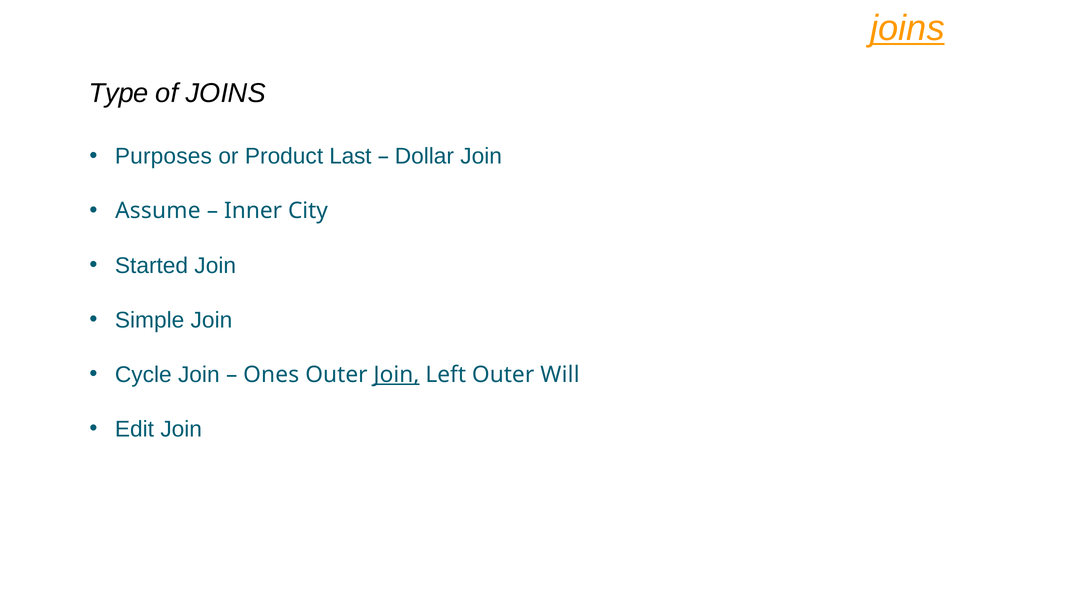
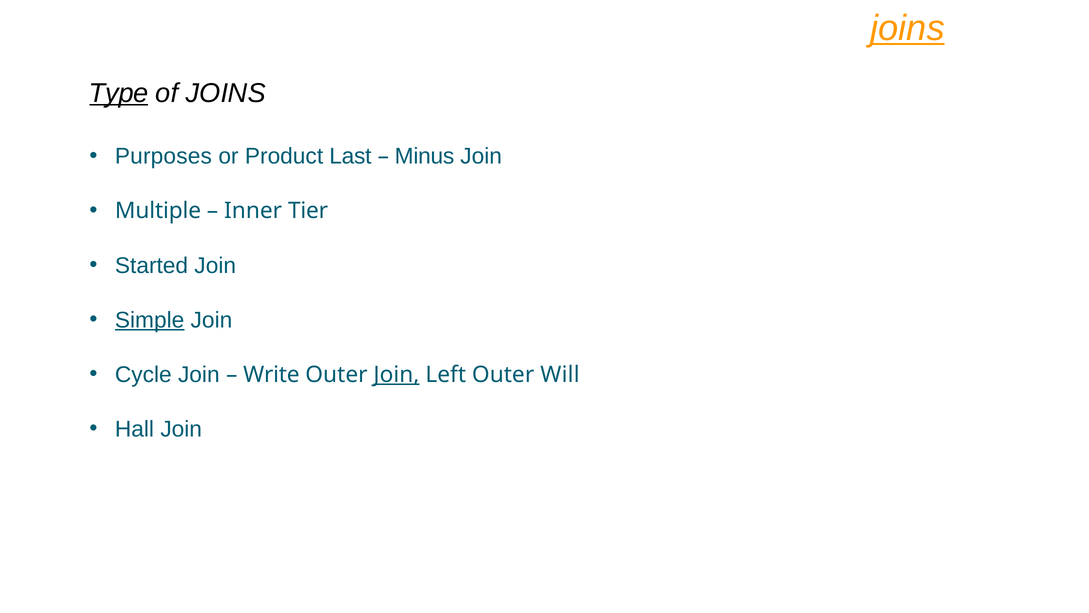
Type underline: none -> present
Dollar: Dollar -> Minus
Assume: Assume -> Multiple
City: City -> Tier
Simple underline: none -> present
Ones: Ones -> Write
Edit: Edit -> Hall
